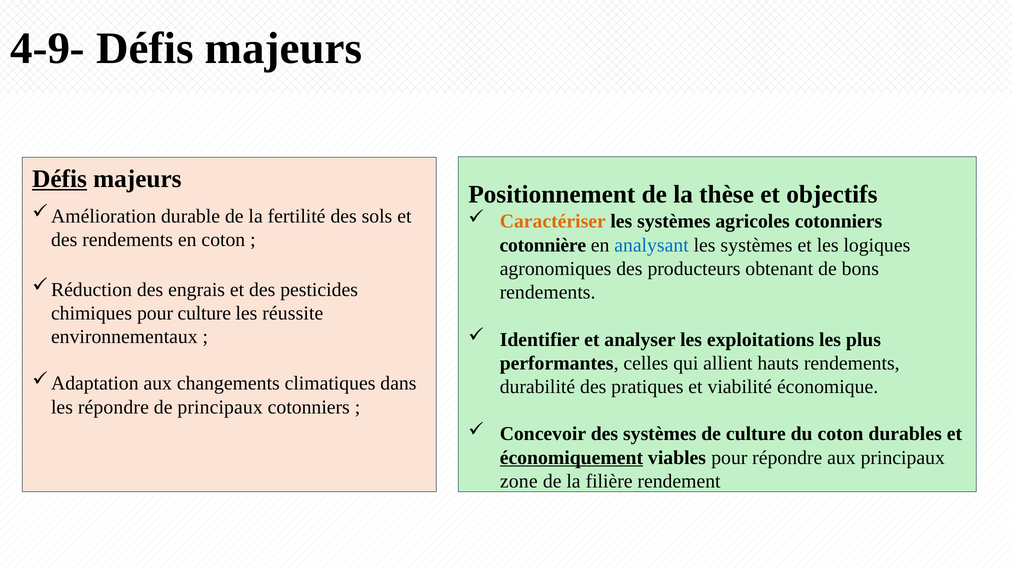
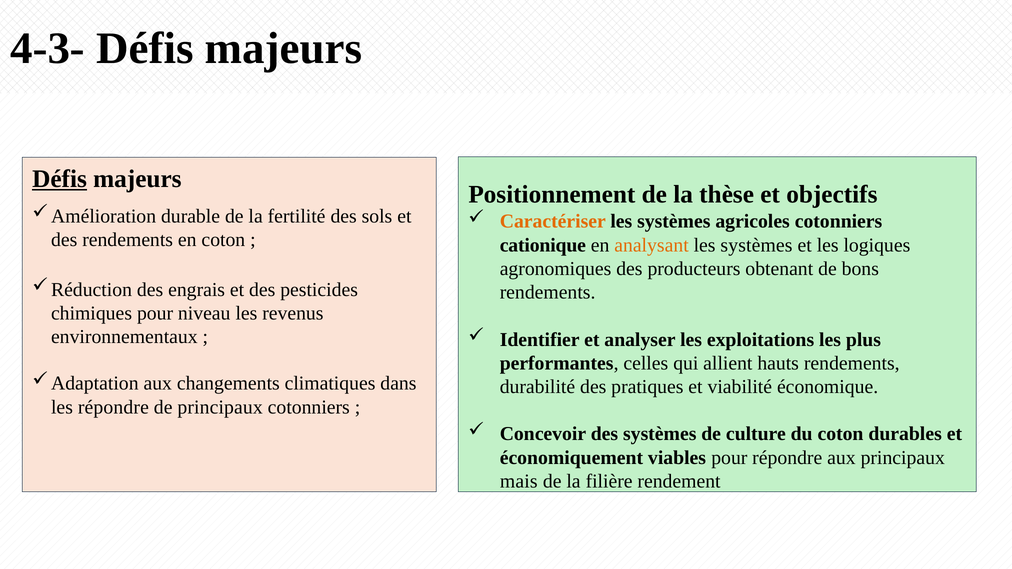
4-9-: 4-9- -> 4-3-
cotonnière: cotonnière -> cationique
analysant colour: blue -> orange
pour culture: culture -> niveau
réussite: réussite -> revenus
économiquement underline: present -> none
zone: zone -> mais
